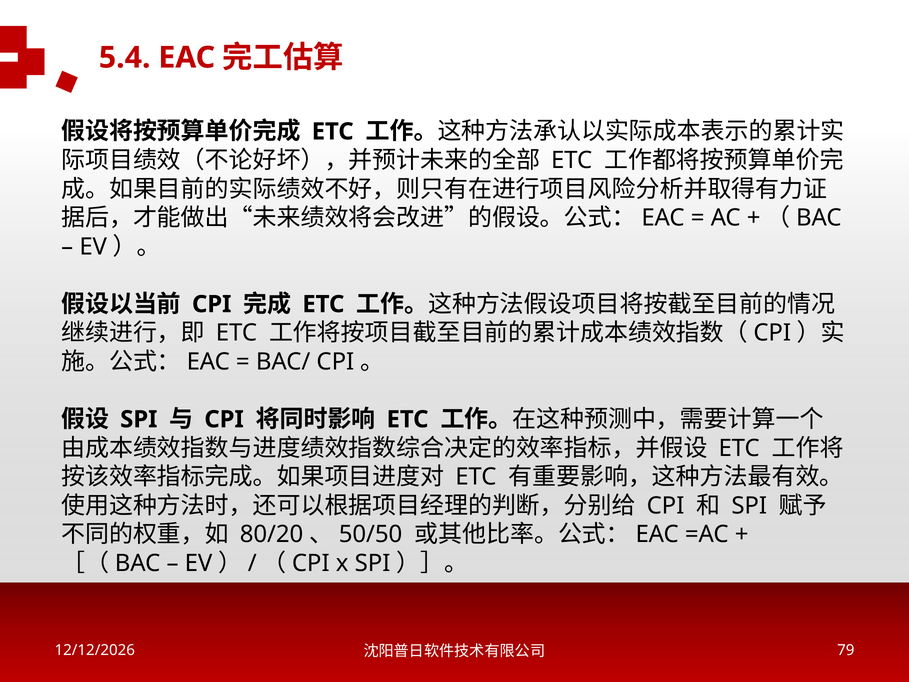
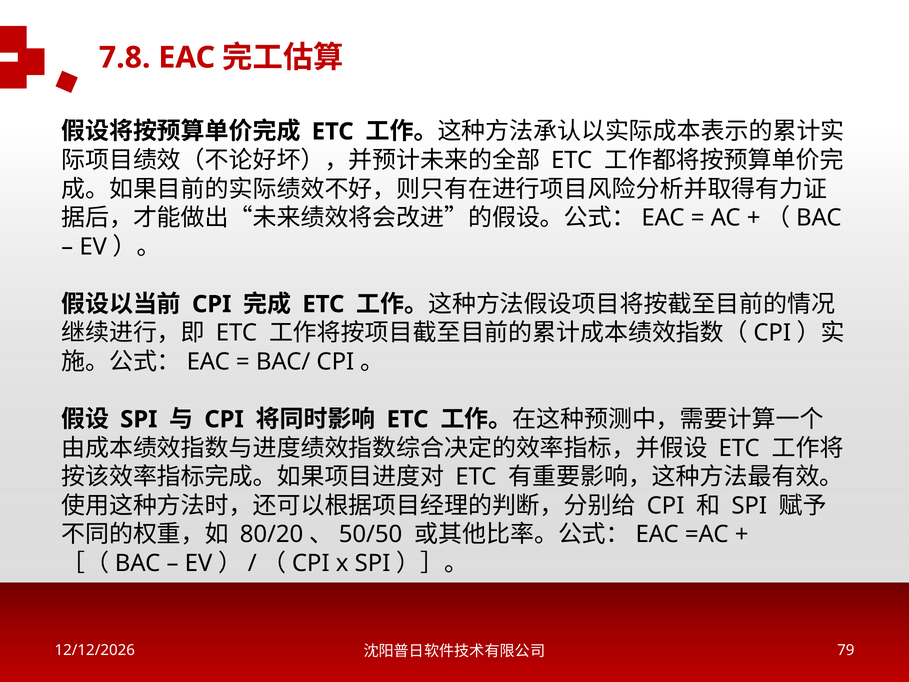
5.4: 5.4 -> 7.8
